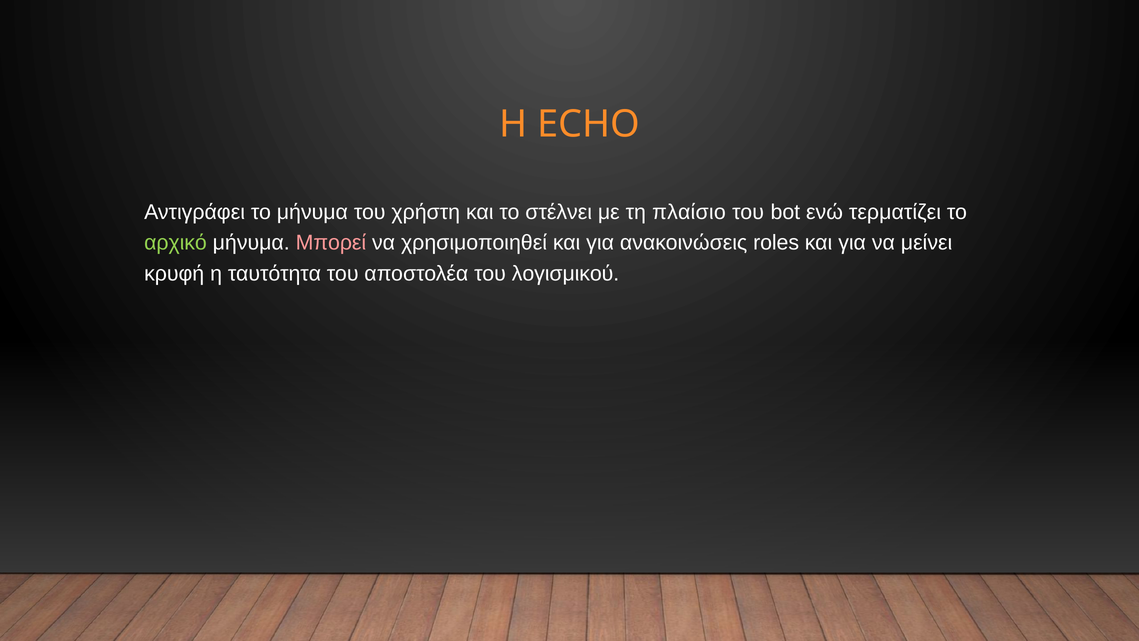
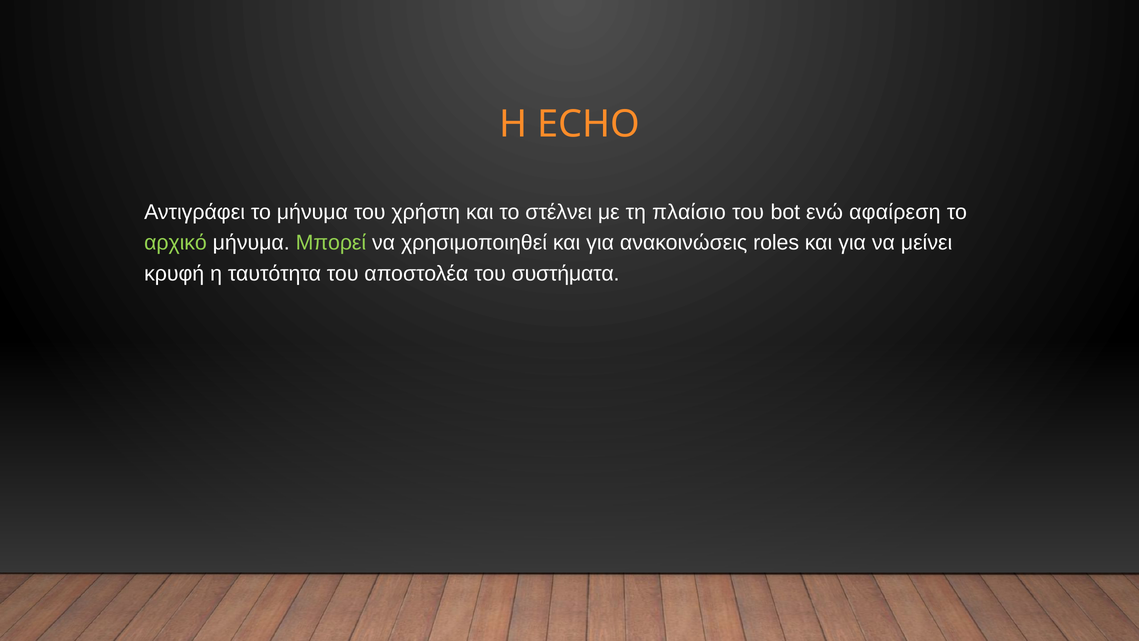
τερματίζει: τερματίζει -> αφαίρεση
Μπορεί colour: pink -> light green
λογισμικού: λογισμικού -> συστήματα
